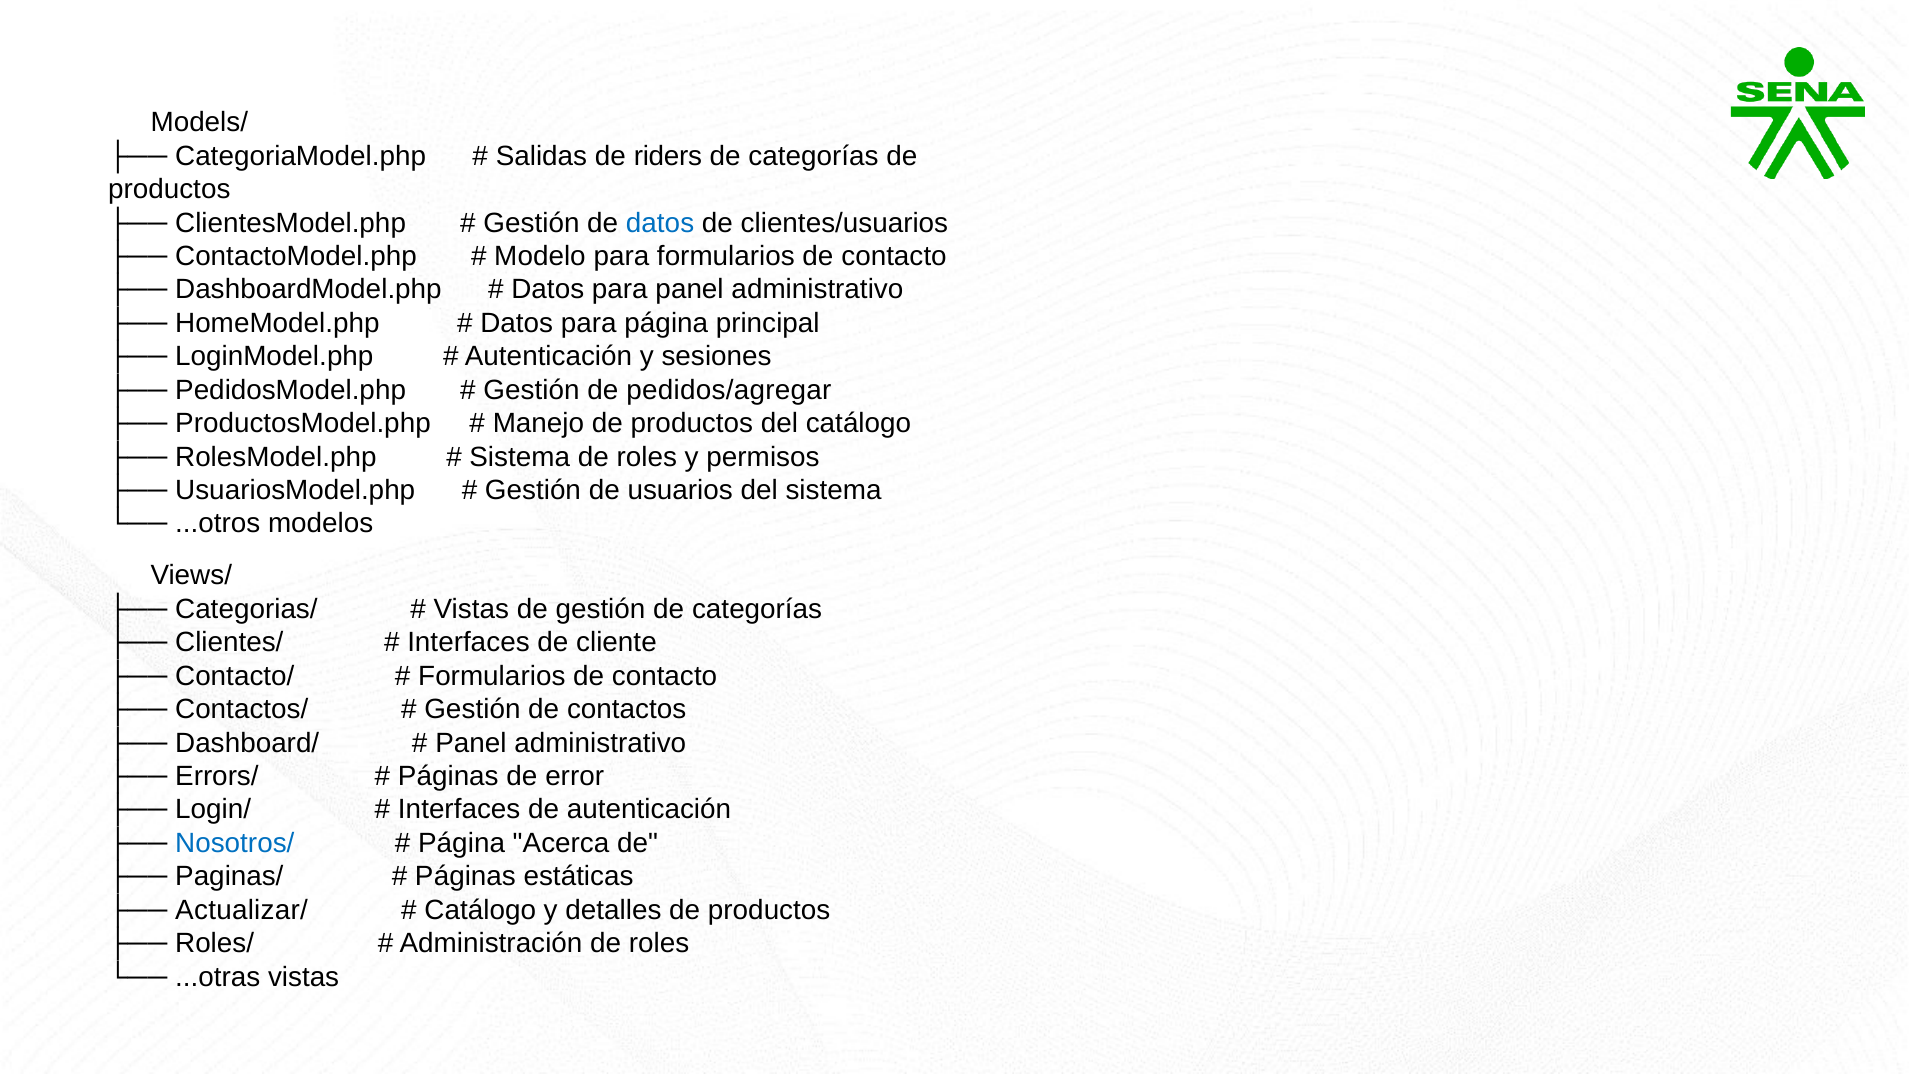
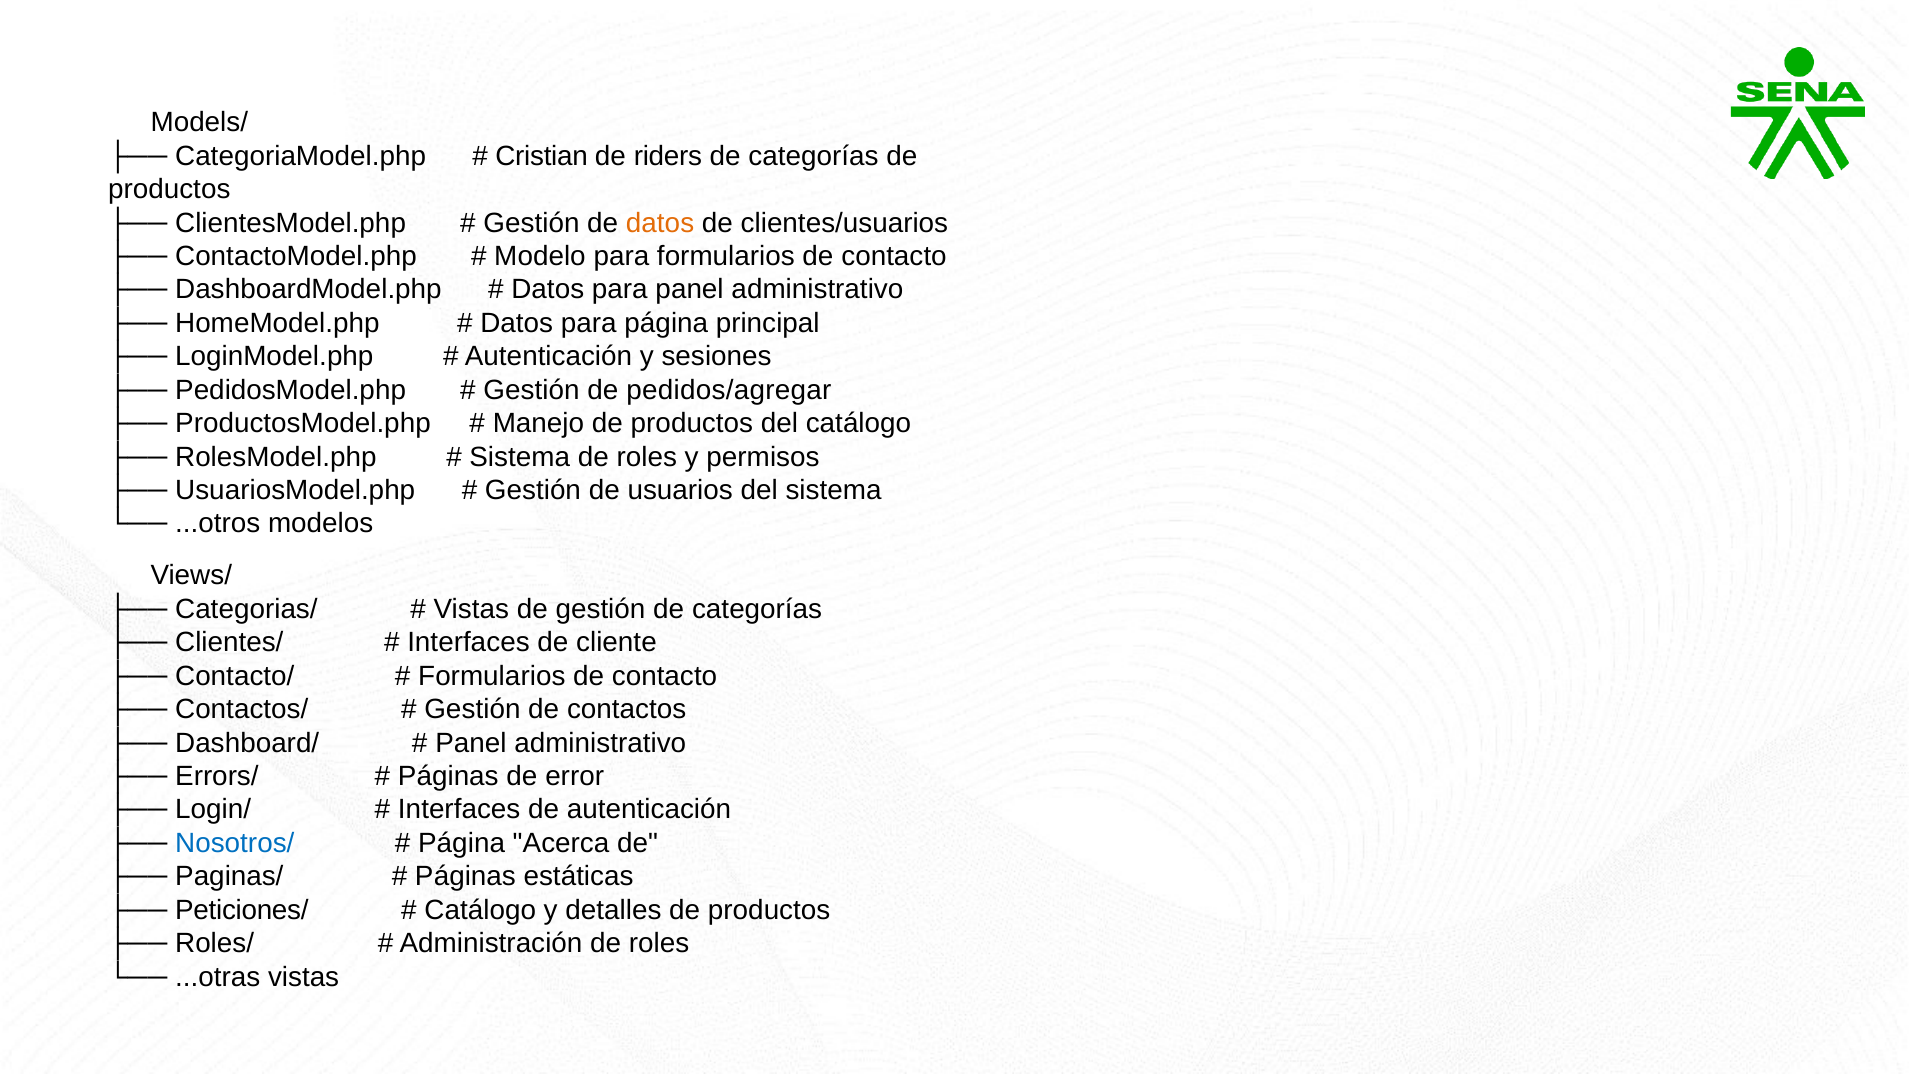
Salidas: Salidas -> Cristian
datos at (660, 223) colour: blue -> orange
Actualizar/: Actualizar/ -> Peticiones/
